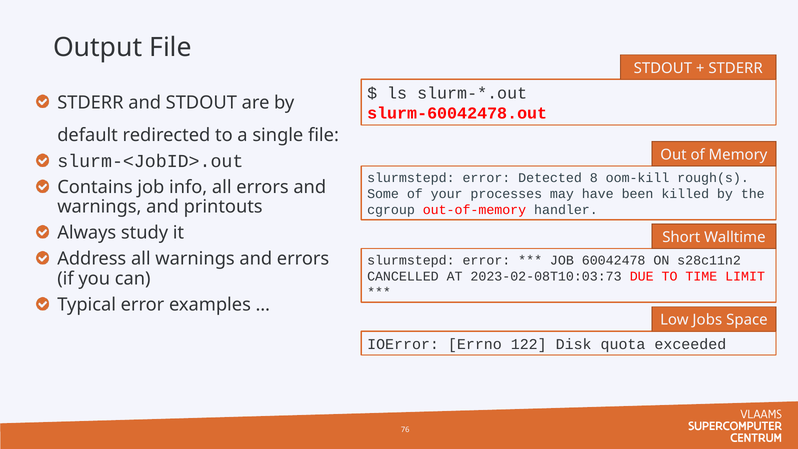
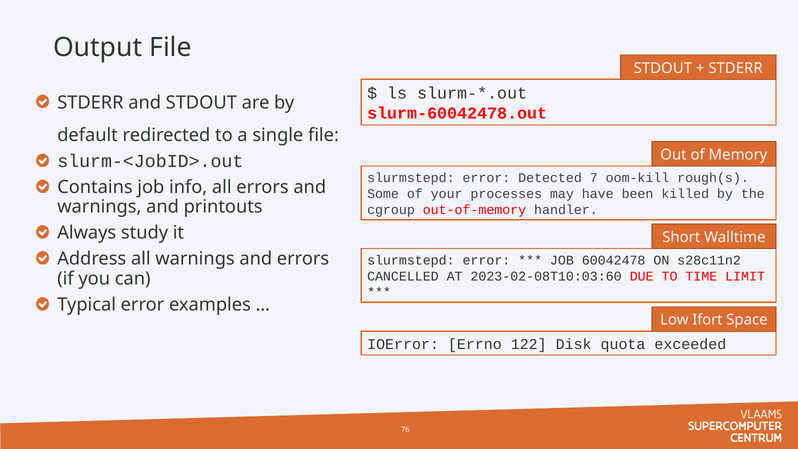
8: 8 -> 7
2023-02-08T10:03:73: 2023-02-08T10:03:73 -> 2023-02-08T10:03:60
Jobs: Jobs -> Ifort
